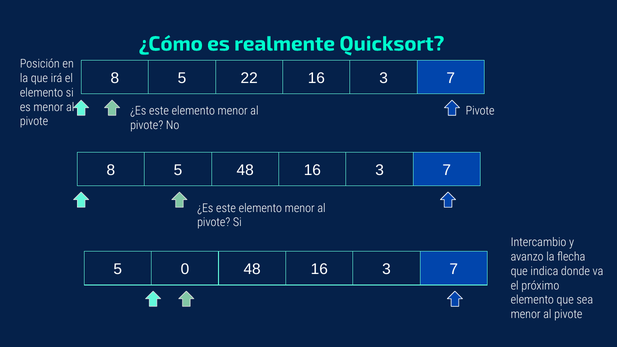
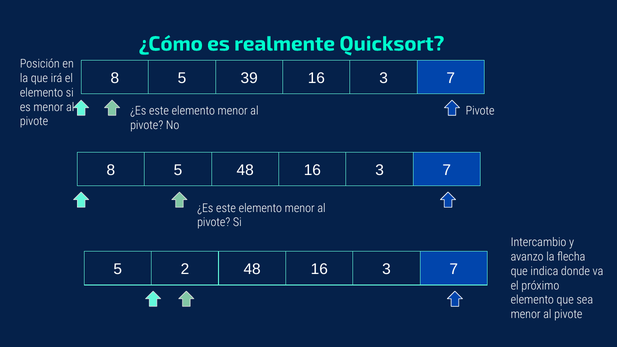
22: 22 -> 39
0: 0 -> 2
